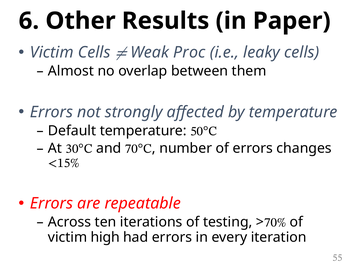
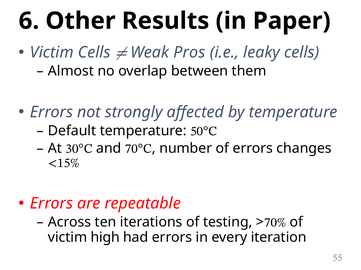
Proc: Proc -> Pros
